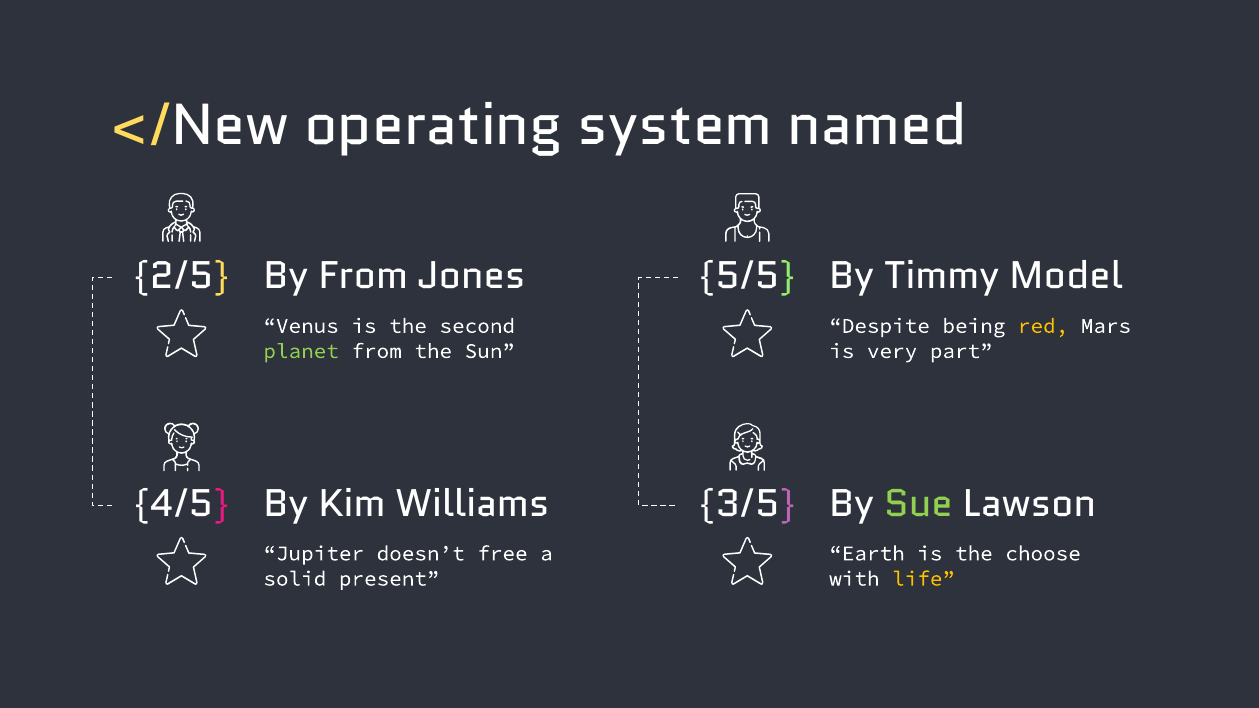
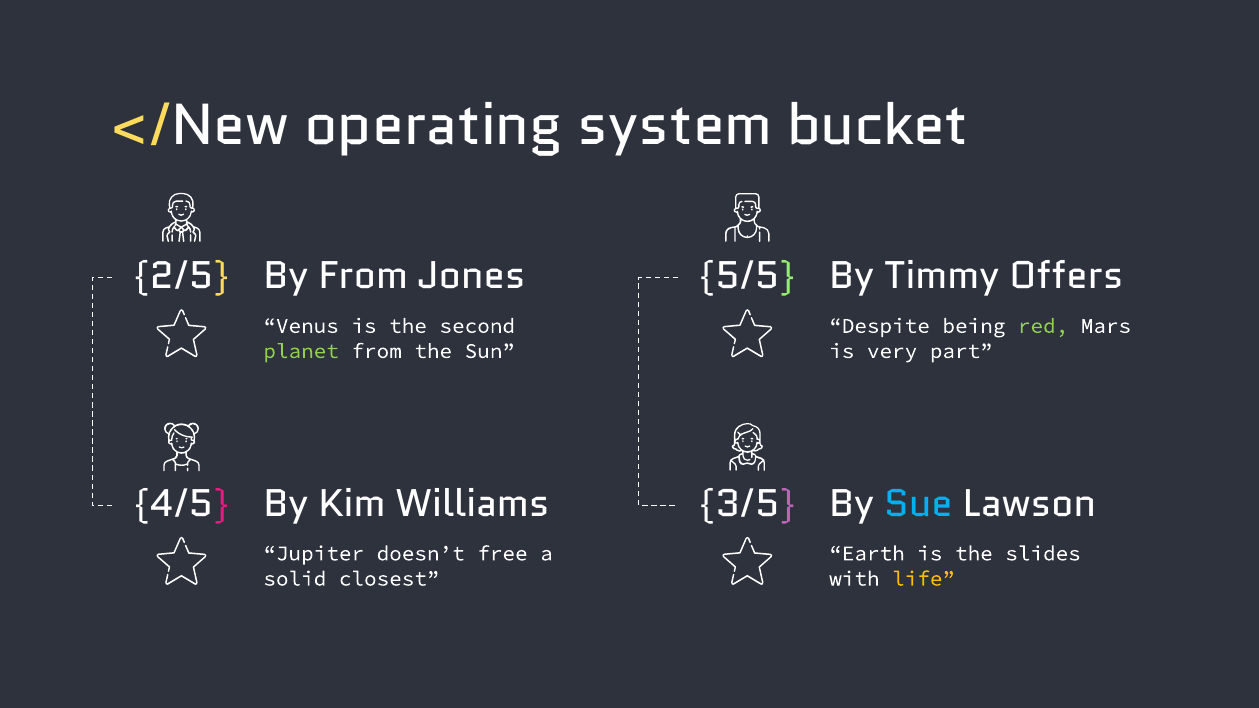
named: named -> bucket
Model: Model -> Offers
red colour: yellow -> light green
Sue colour: light green -> light blue
choose: choose -> slides
present: present -> closest
